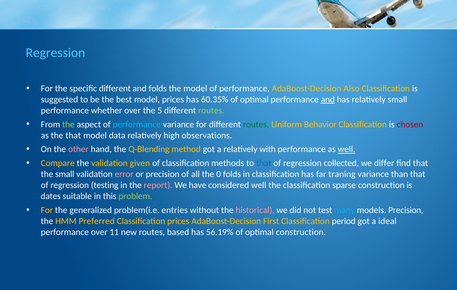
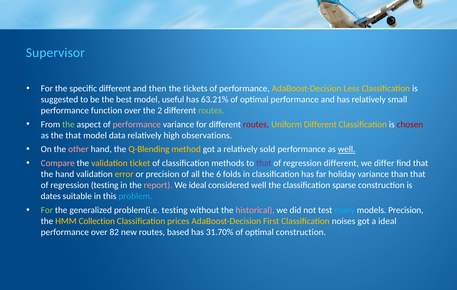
Regression at (55, 53): Regression -> Supervisor
and folds: folds -> then
the model: model -> tickets
Also: Also -> Less
model prices: prices -> useful
60.35%: 60.35% -> 63.21%
and at (328, 100) underline: present -> none
whether: whether -> function
5: 5 -> 2
performance at (137, 124) colour: light blue -> pink
routes at (256, 124) colour: green -> red
Uniform Behavior: Behavior -> Different
with: with -> sold
Compare colour: yellow -> pink
given: given -> ticket
that at (264, 163) colour: blue -> purple
regression collected: collected -> different
the small: small -> hand
error colour: pink -> yellow
0: 0 -> 6
traning: traning -> holiday
We have: have -> ideal
problem colour: light green -> light blue
For at (47, 210) colour: yellow -> light green
problem(i.e entries: entries -> testing
Preferred: Preferred -> Collection
period: period -> noises
11: 11 -> 82
56.19%: 56.19% -> 31.70%
